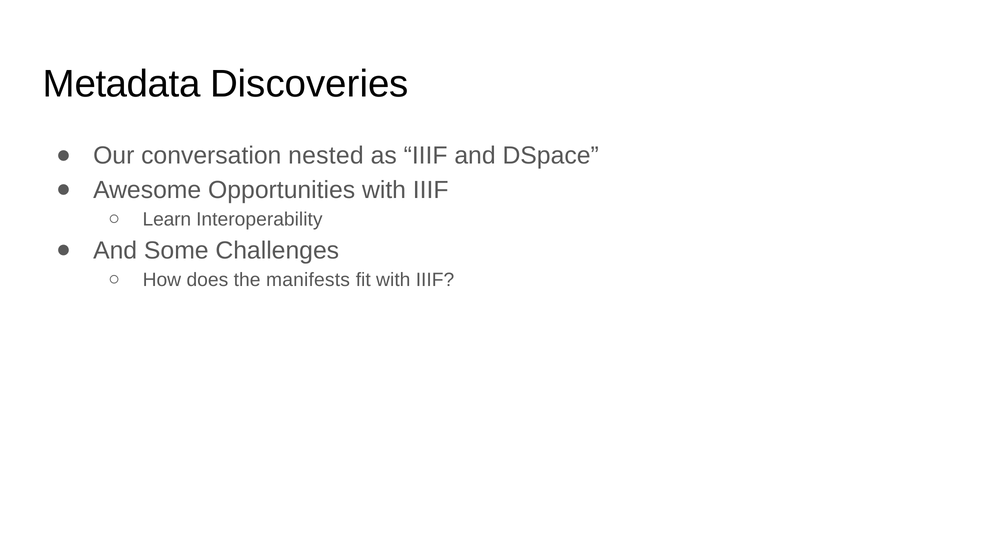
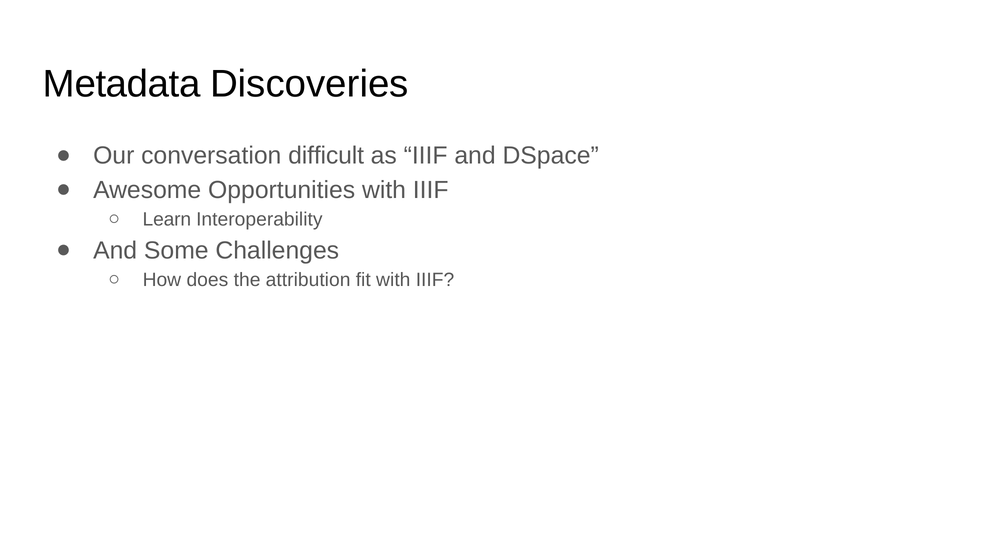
nested: nested -> difficult
manifests: manifests -> attribution
